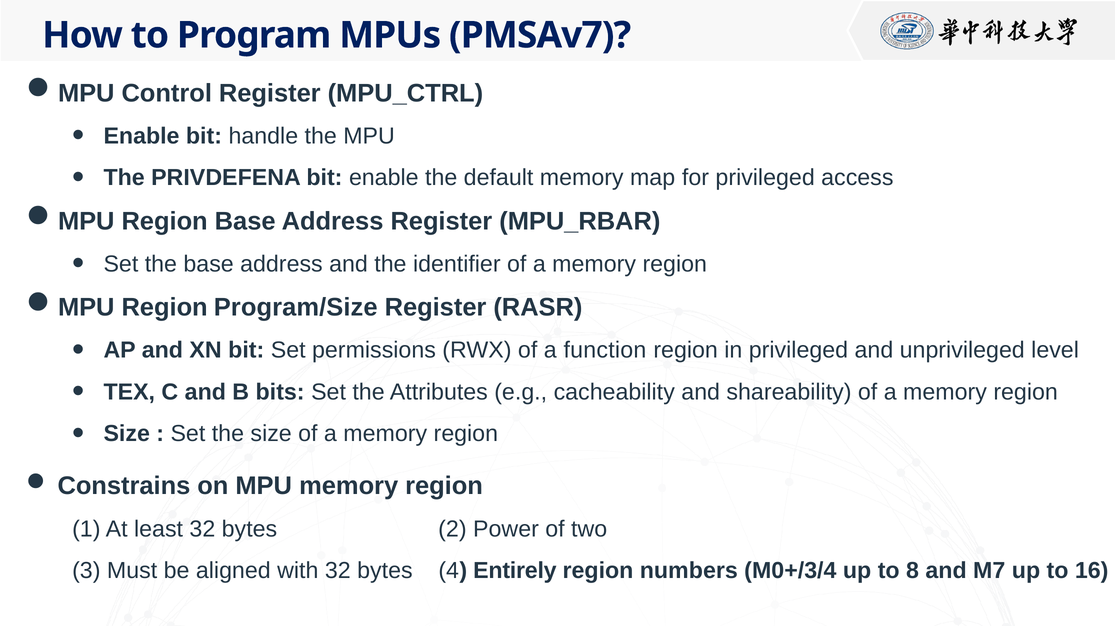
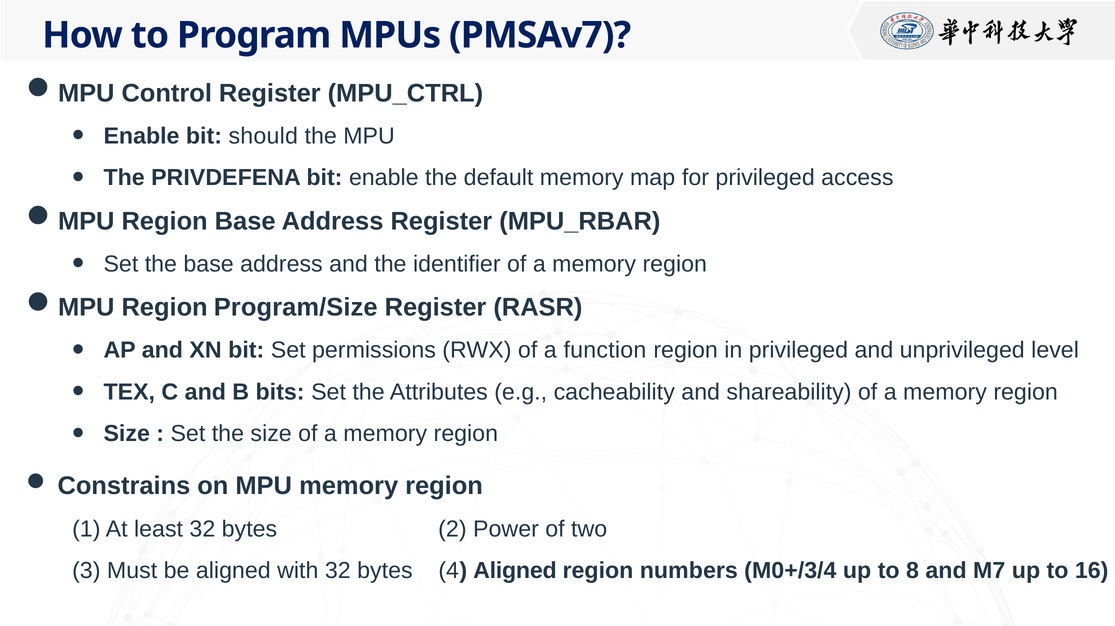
handle: handle -> should
4 Entirely: Entirely -> Aligned
